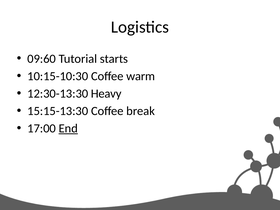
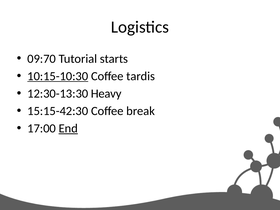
09:60: 09:60 -> 09:70
10:15-10:30 underline: none -> present
warm: warm -> tardis
15:15-13:30: 15:15-13:30 -> 15:15-42:30
